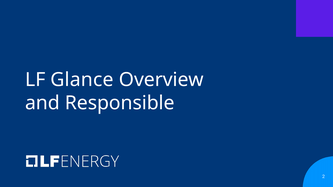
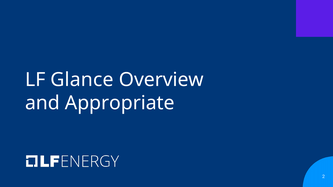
Responsible: Responsible -> Appropriate
